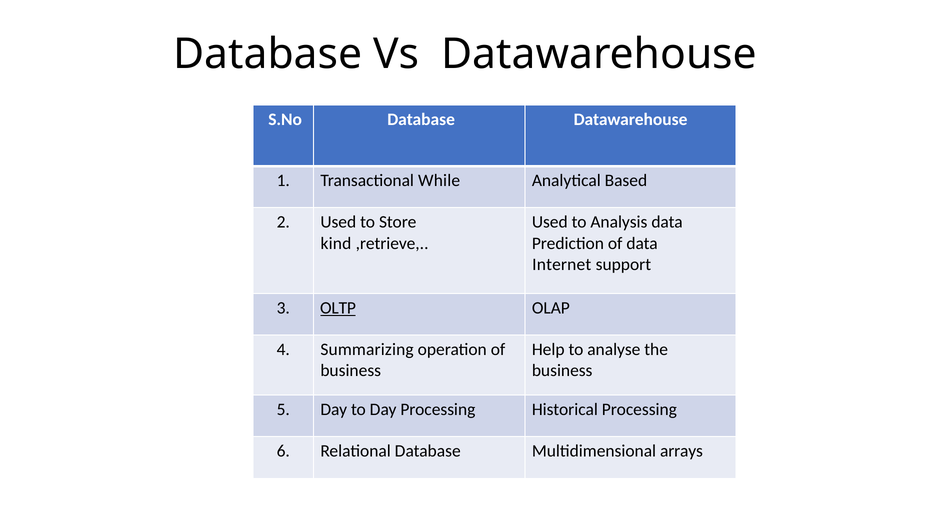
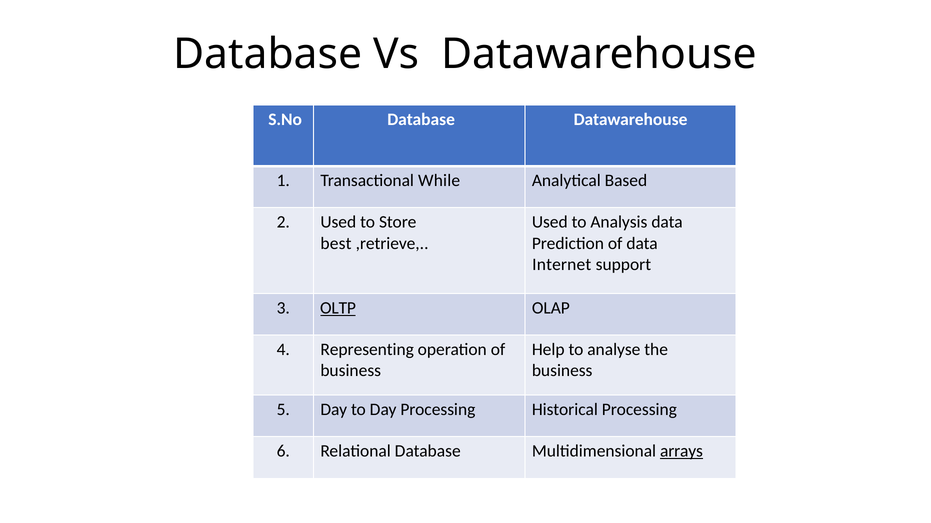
kind: kind -> best
Summarizing: Summarizing -> Representing
arrays underline: none -> present
